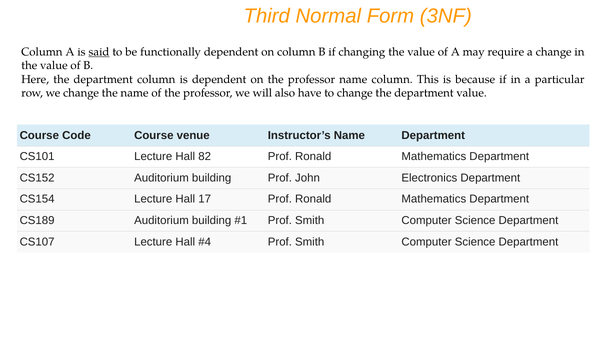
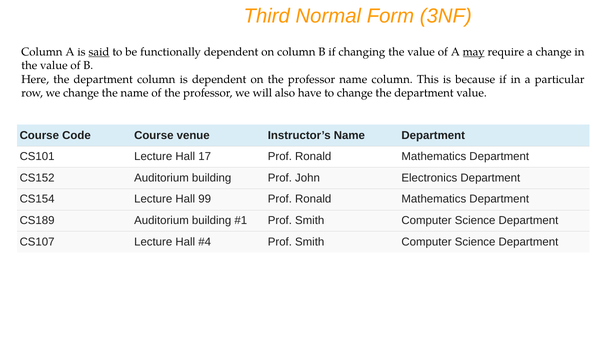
may underline: none -> present
82: 82 -> 17
17: 17 -> 99
